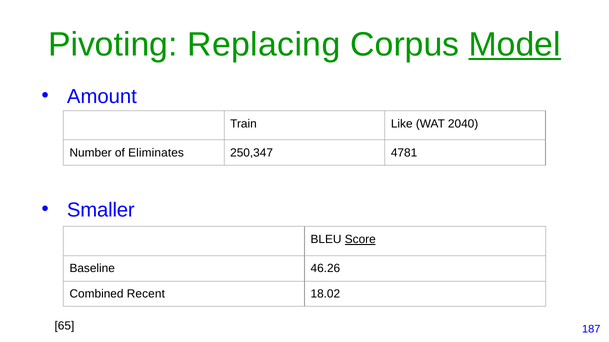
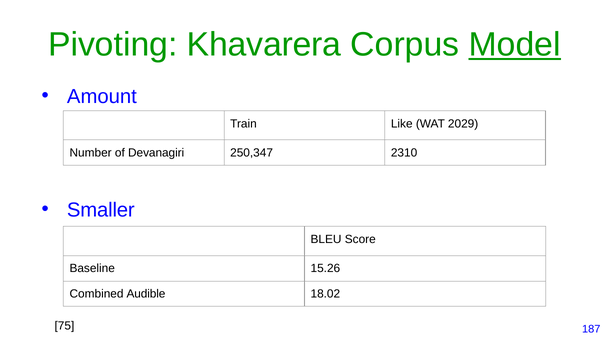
Replacing: Replacing -> Khavarera
2040: 2040 -> 2029
Eliminates: Eliminates -> Devanagiri
4781: 4781 -> 2310
Score underline: present -> none
46.26: 46.26 -> 15.26
Recent: Recent -> Audible
65: 65 -> 75
